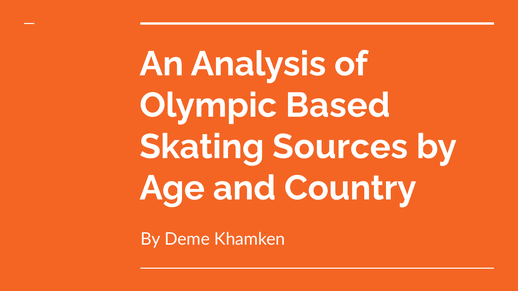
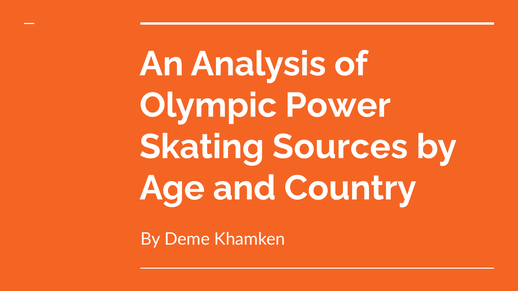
Based: Based -> Power
